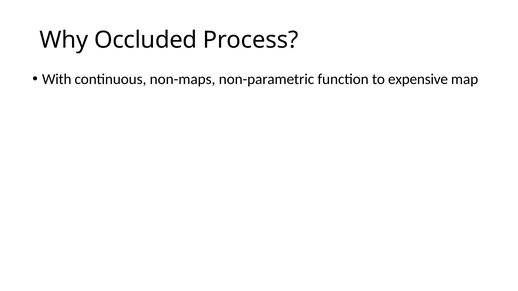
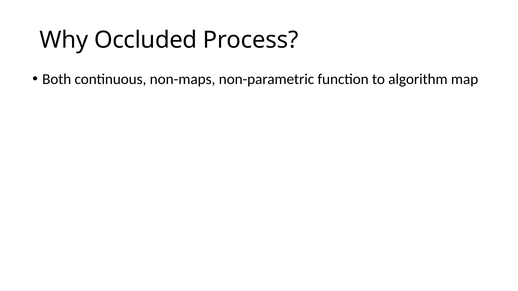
With: With -> Both
expensive: expensive -> algorithm
